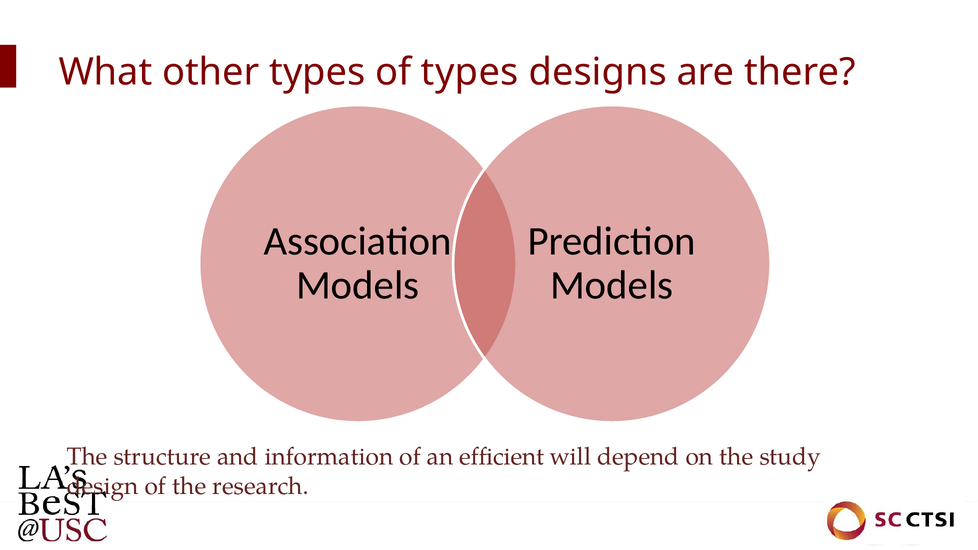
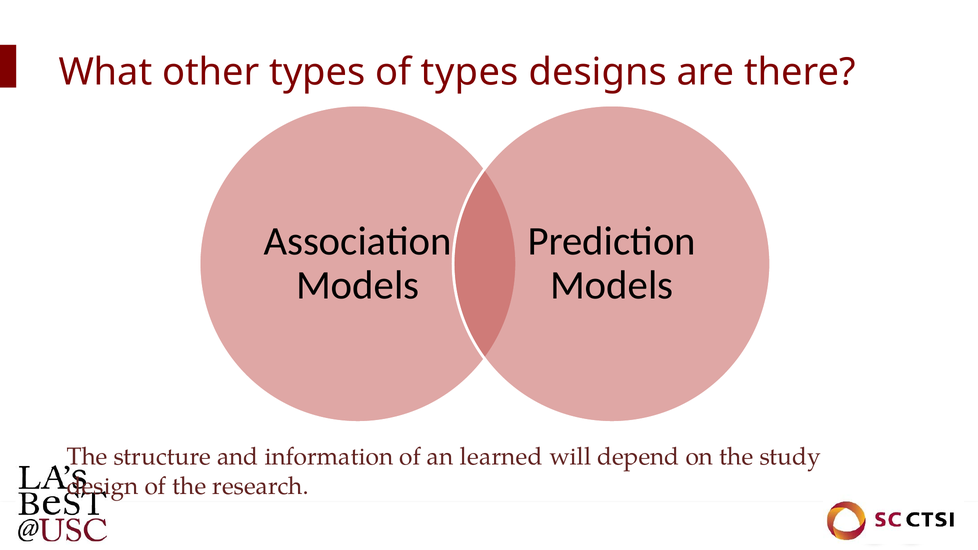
efficient: efficient -> learned
